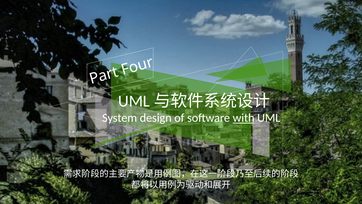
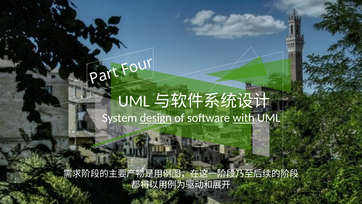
design underline: none -> present
